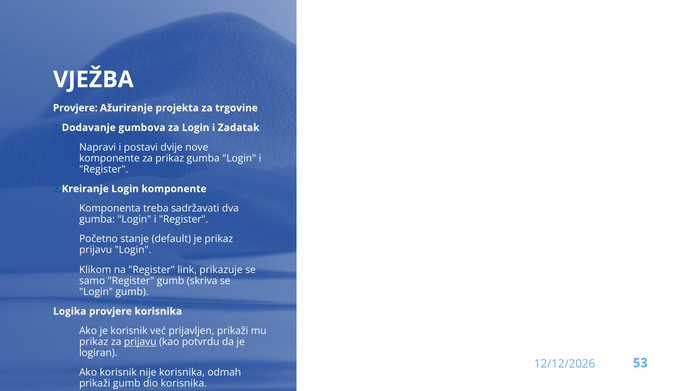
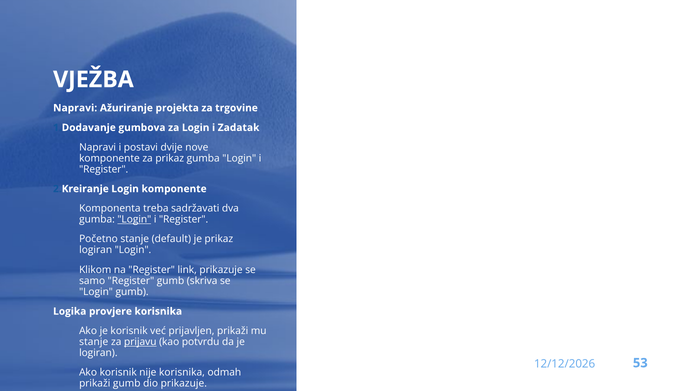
Provjere at (75, 108): Provjere -> Napravi
Login at (134, 219) underline: none -> present
prijavu at (96, 250): prijavu -> logiran
prikaz at (94, 342): prikaz -> stanje
dio korisnika: korisnika -> prikazuje
